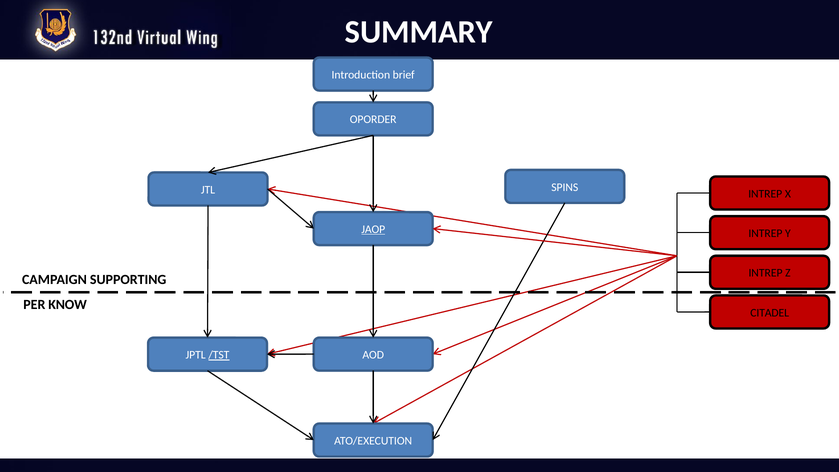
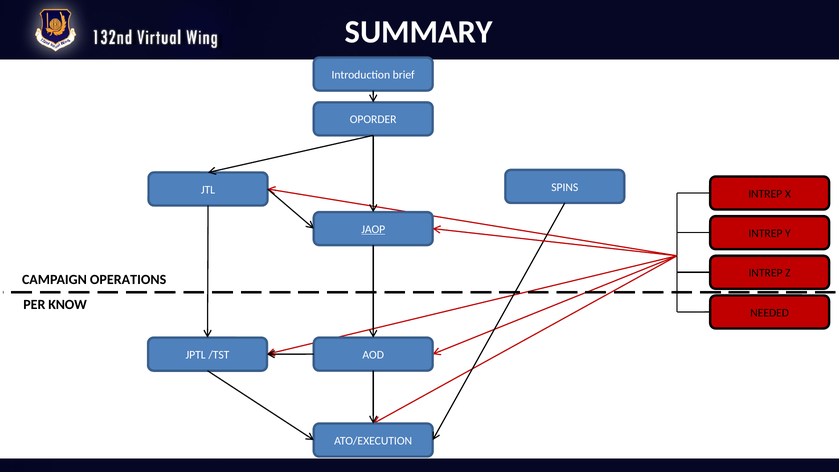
SUPPORTING: SUPPORTING -> OPERATIONS
CITADEL: CITADEL -> NEEDED
/TST underline: present -> none
